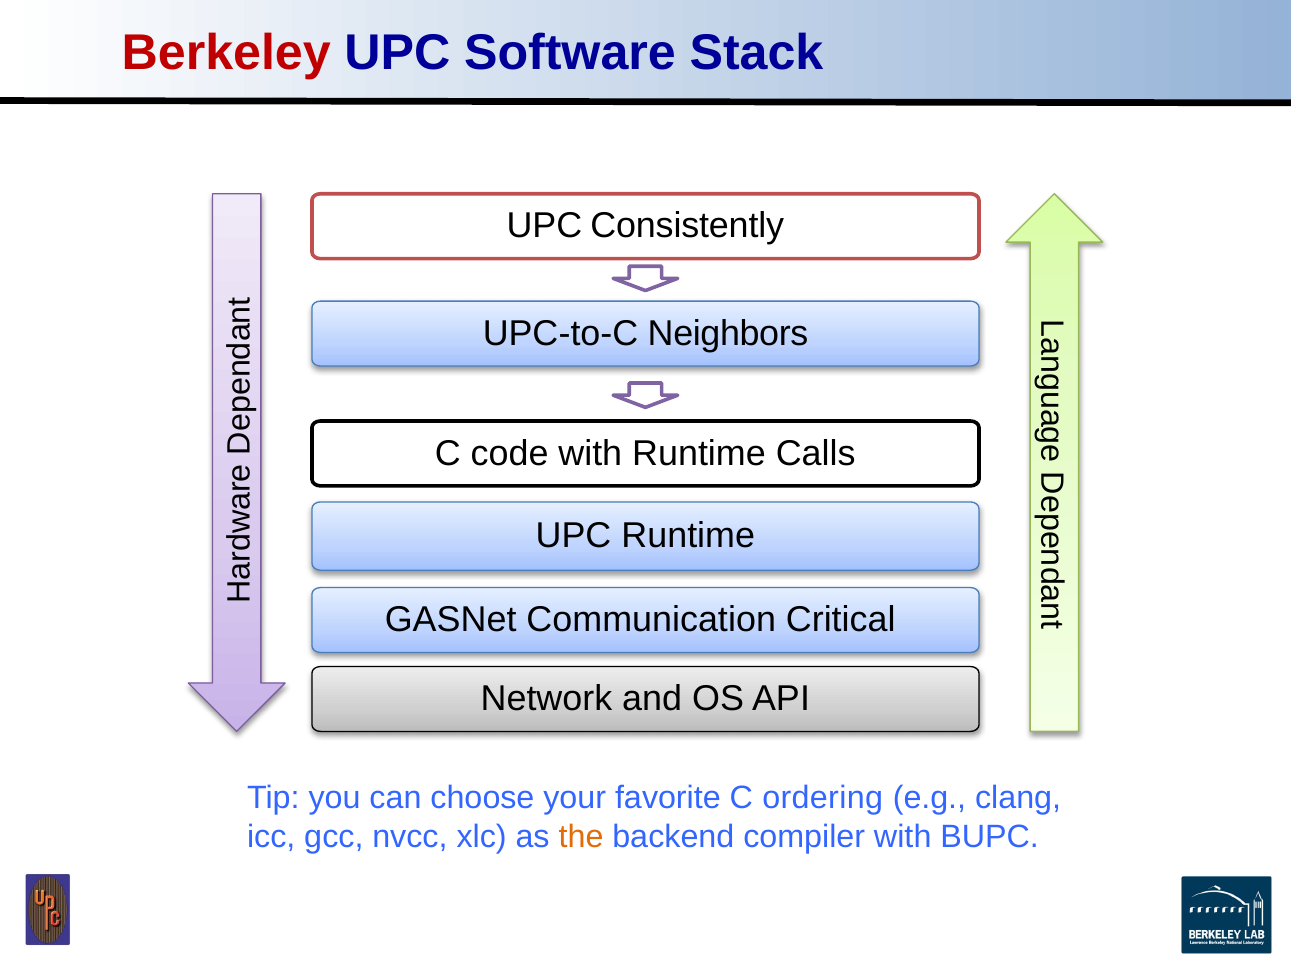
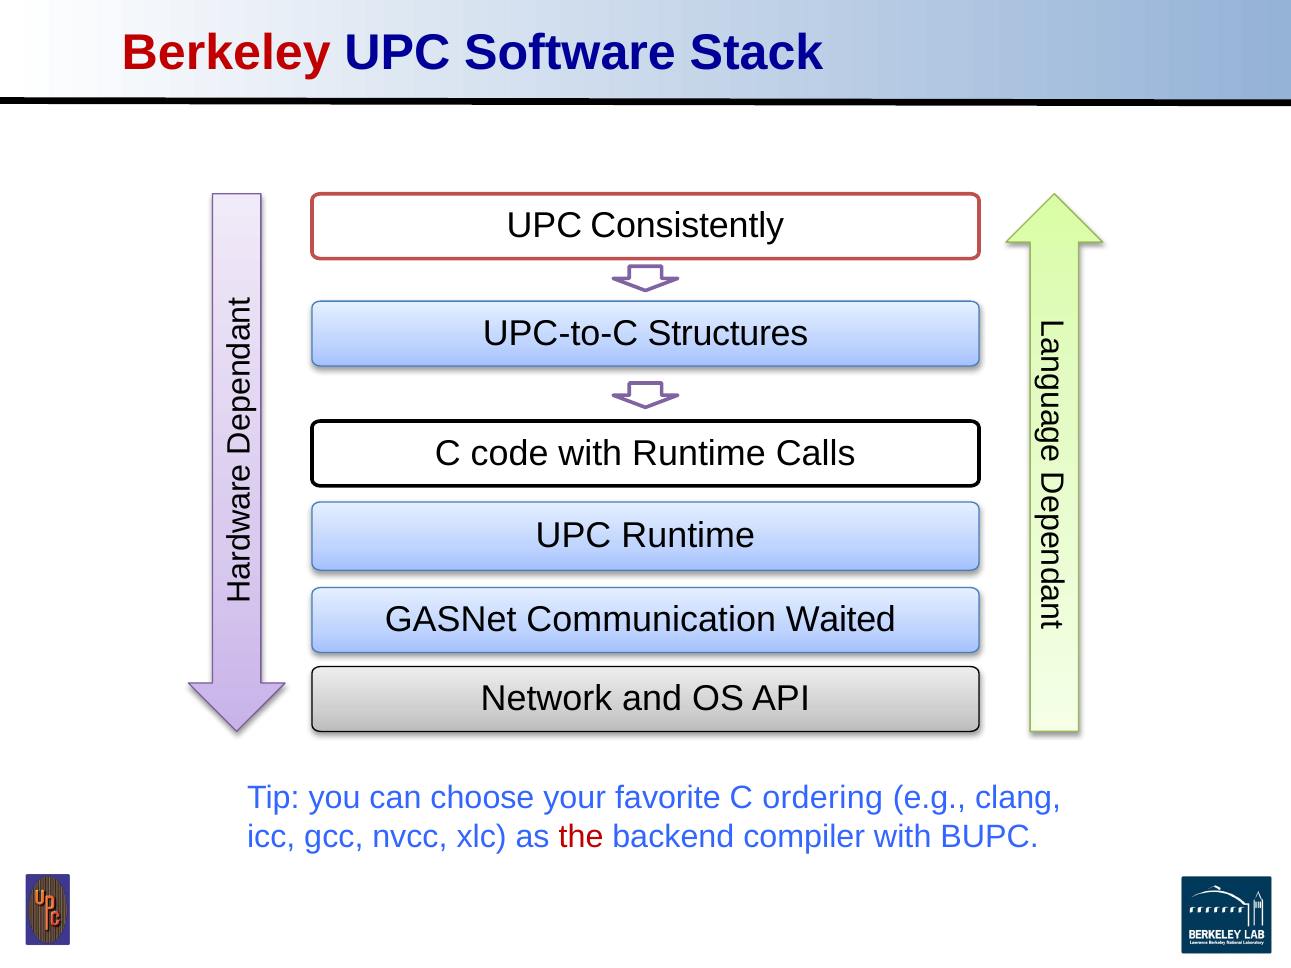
Neighbors: Neighbors -> Structures
Critical: Critical -> Waited
the colour: orange -> red
